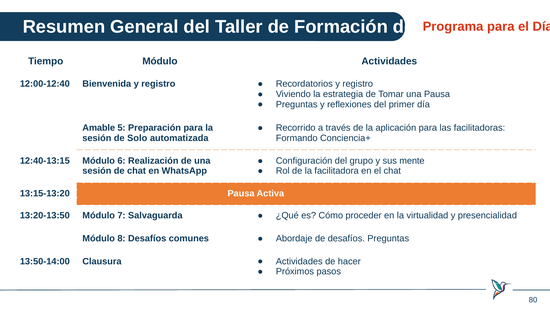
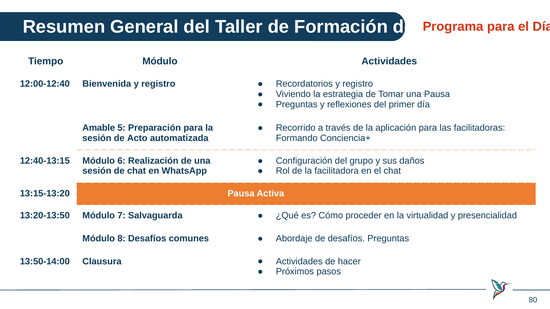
Solo: Solo -> Acto
mente: mente -> daños
